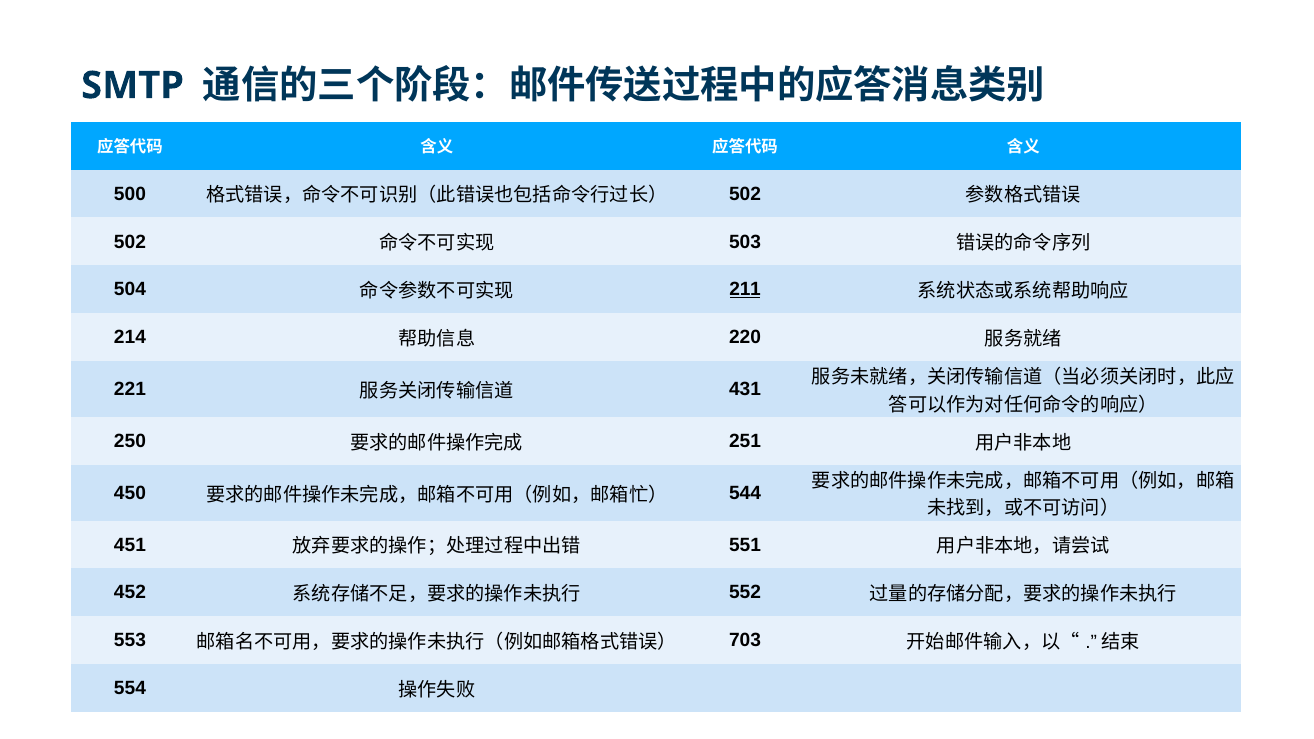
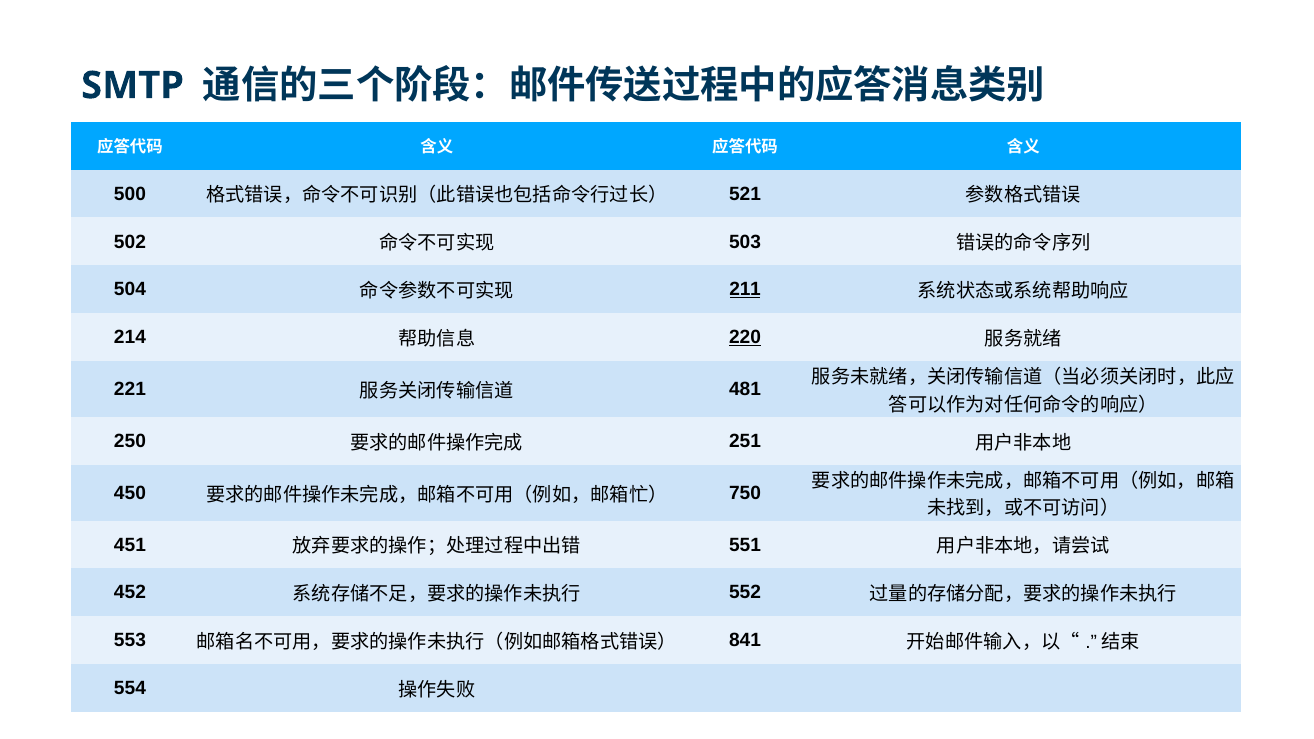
502 at (745, 194): 502 -> 521
220 underline: none -> present
431: 431 -> 481
544: 544 -> 750
703: 703 -> 841
